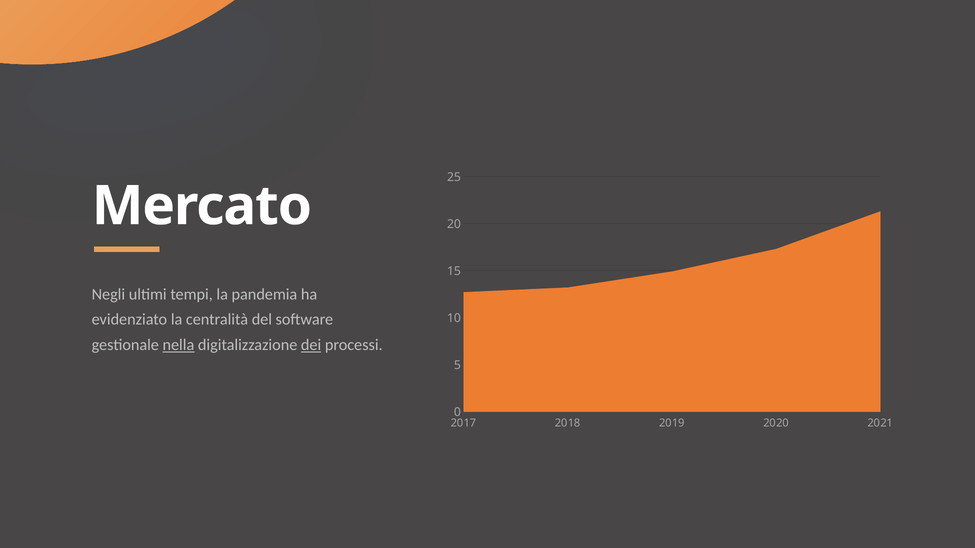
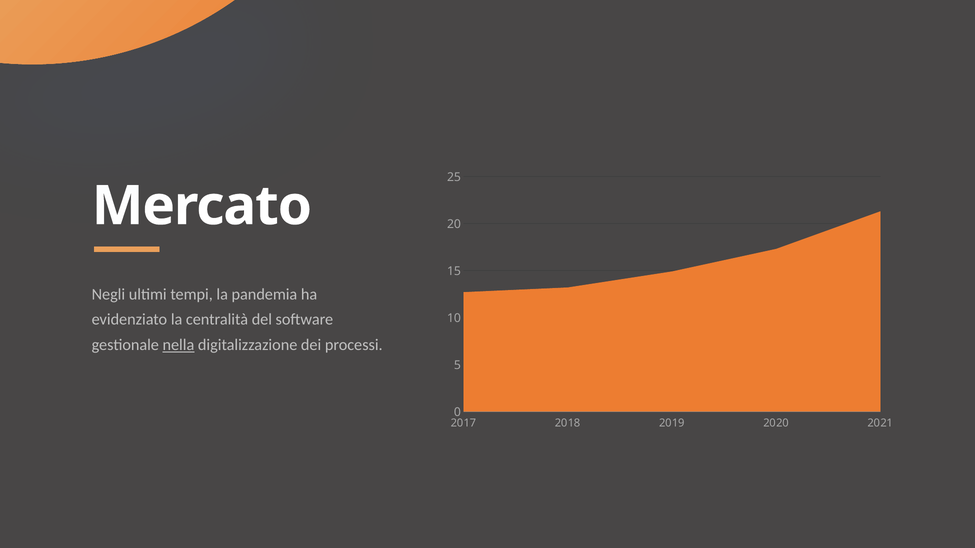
dei underline: present -> none
